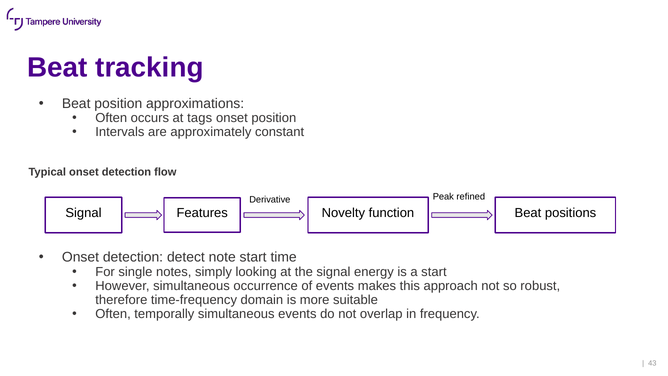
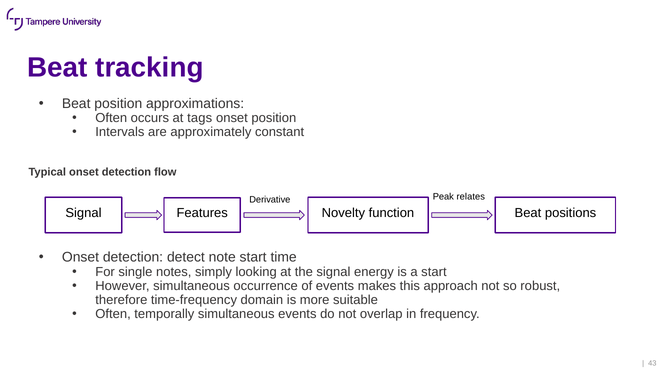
refined: refined -> relates
